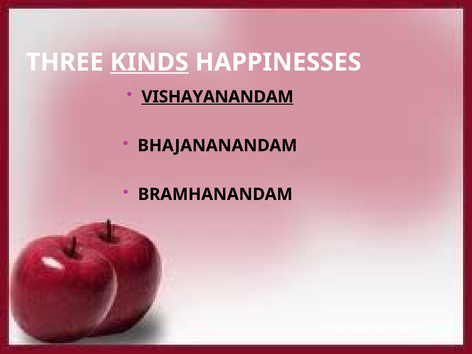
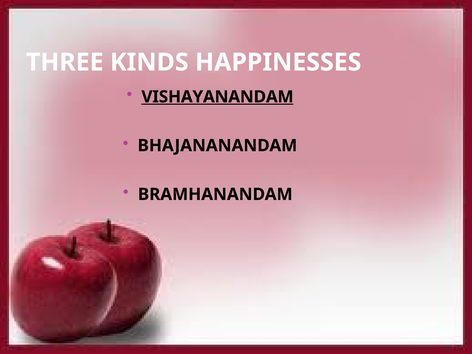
KINDS underline: present -> none
